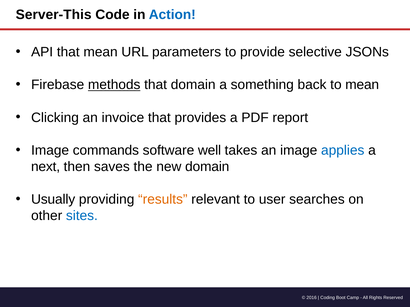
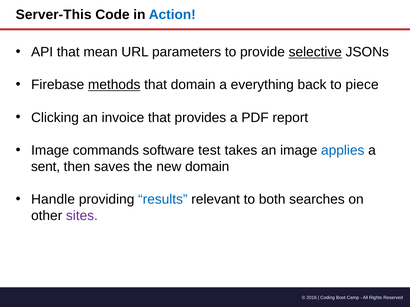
selective underline: none -> present
something: something -> everything
to mean: mean -> piece
well: well -> test
next: next -> sent
Usually: Usually -> Handle
results colour: orange -> blue
user: user -> both
sites colour: blue -> purple
